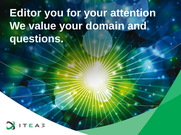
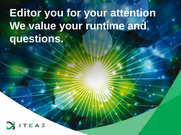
domain: domain -> runtime
